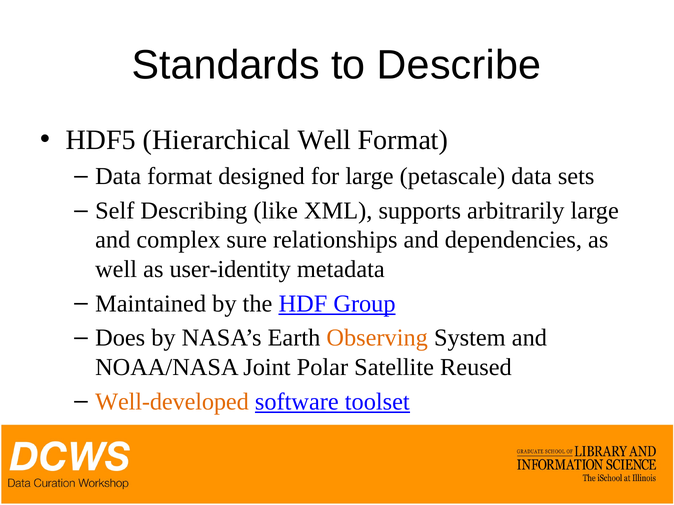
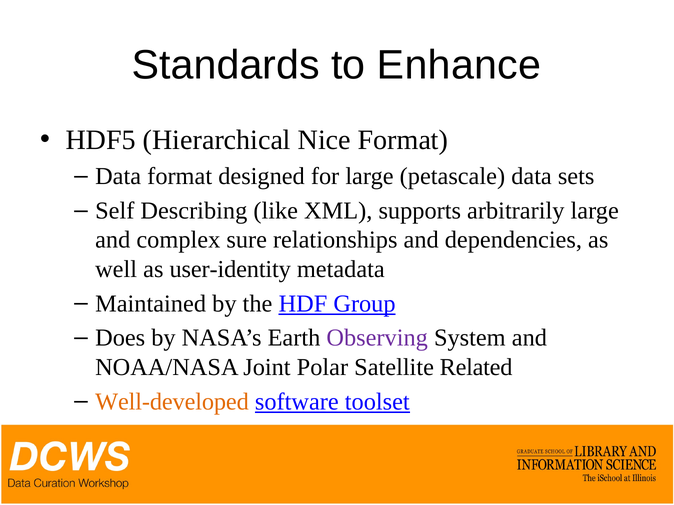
Describe: Describe -> Enhance
Hierarchical Well: Well -> Nice
Observing colour: orange -> purple
Reused: Reused -> Related
